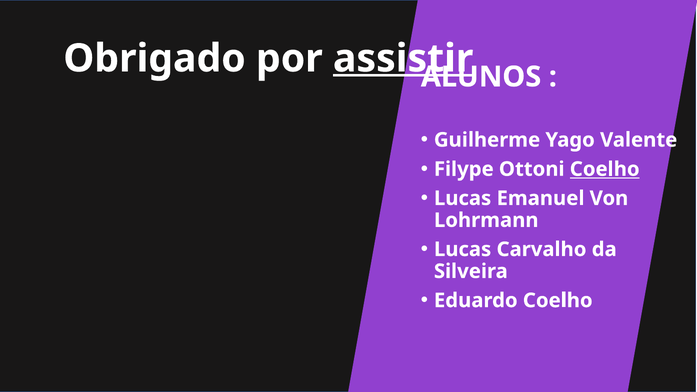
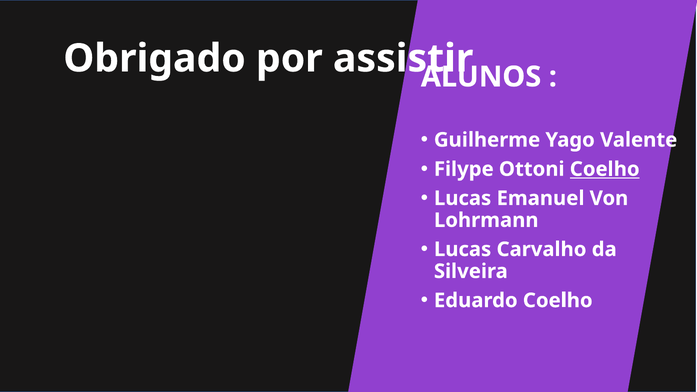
assistir underline: present -> none
